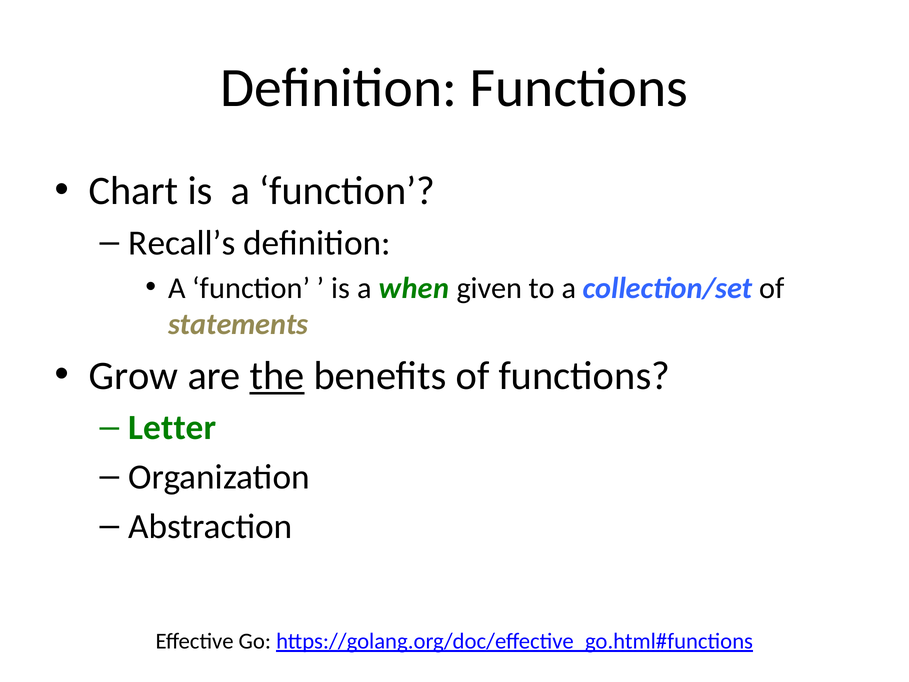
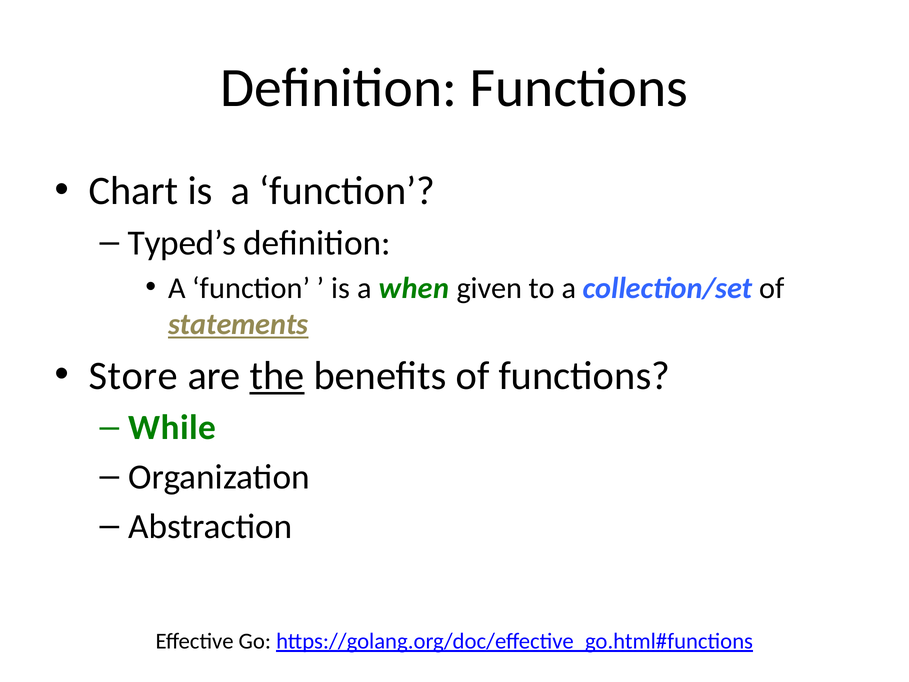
Recall’s: Recall’s -> Typed’s
statements underline: none -> present
Grow: Grow -> Store
Letter: Letter -> While
